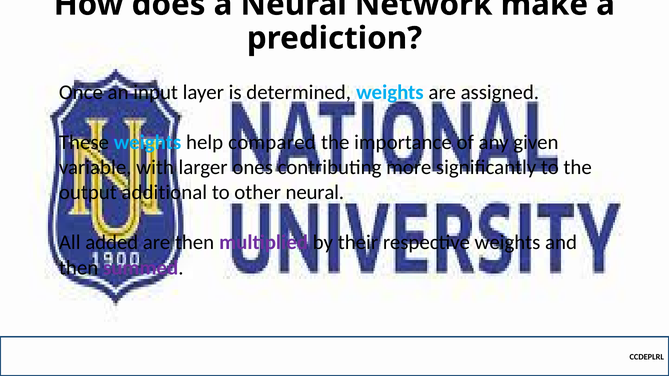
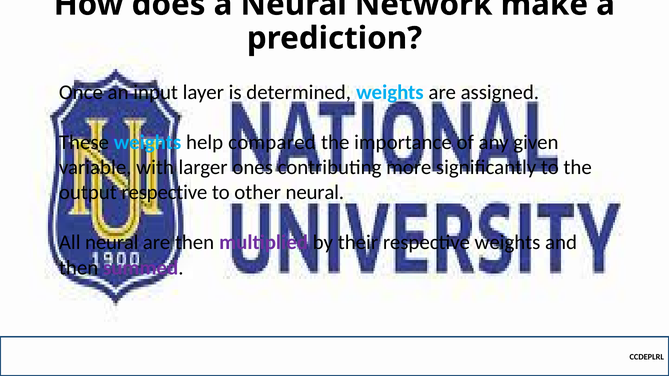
output additional: additional -> respective
All added: added -> neural
